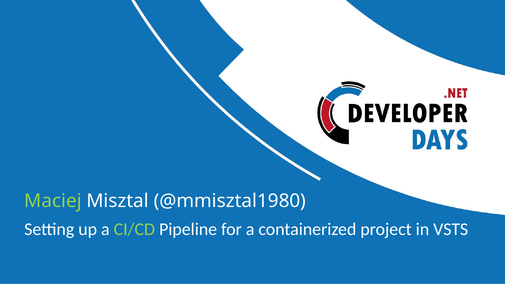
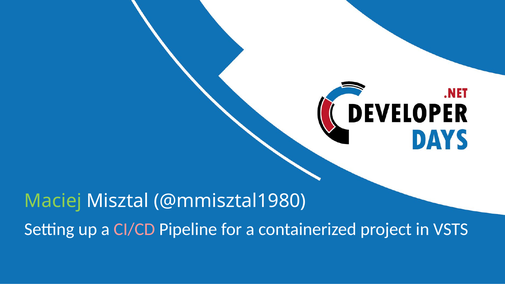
CI/CD colour: light green -> pink
